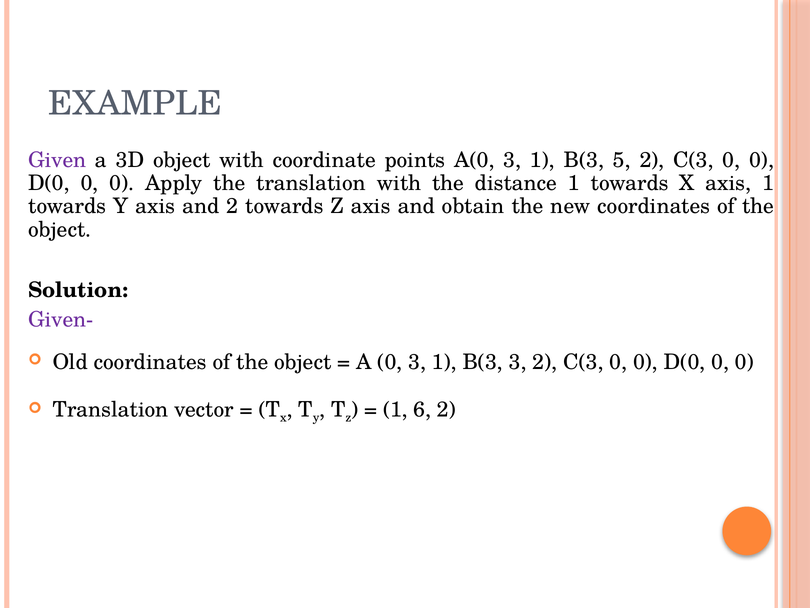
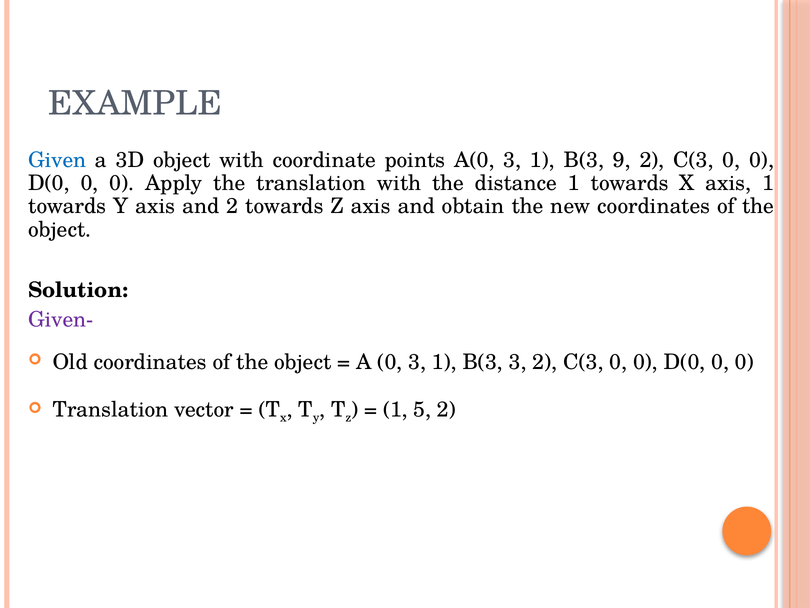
Given colour: purple -> blue
5: 5 -> 9
6: 6 -> 5
